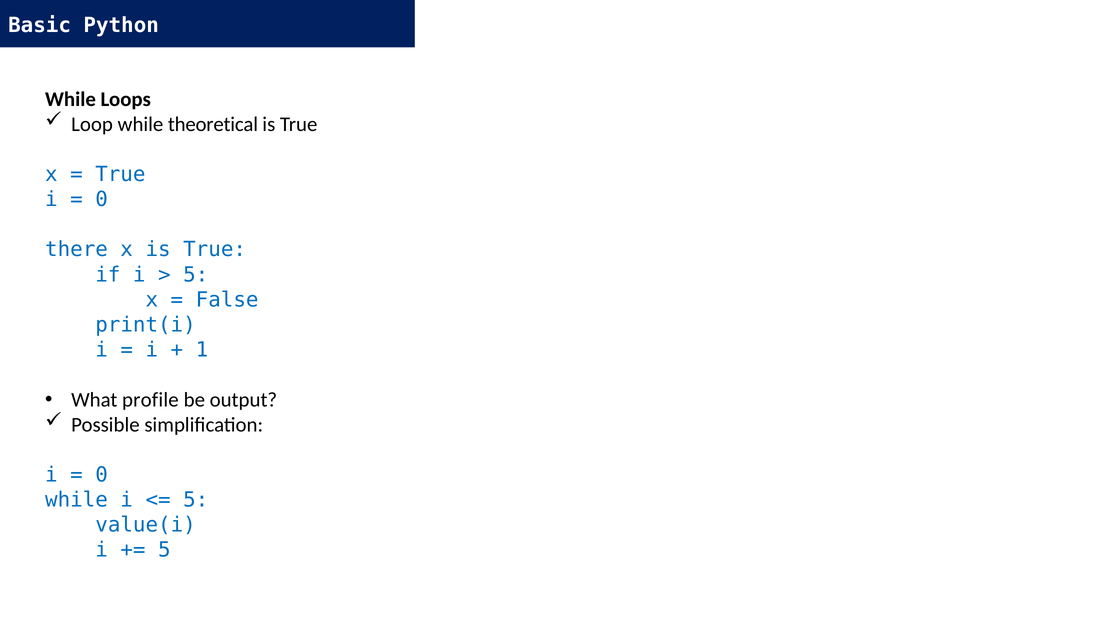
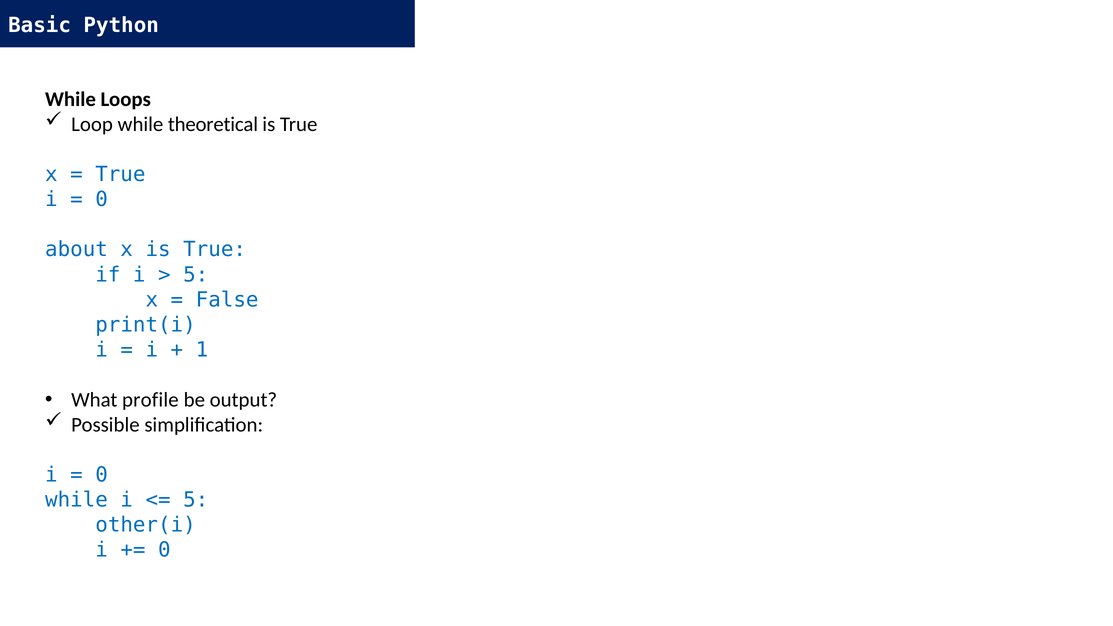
there: there -> about
value(i: value(i -> other(i
5 at (164, 550): 5 -> 0
